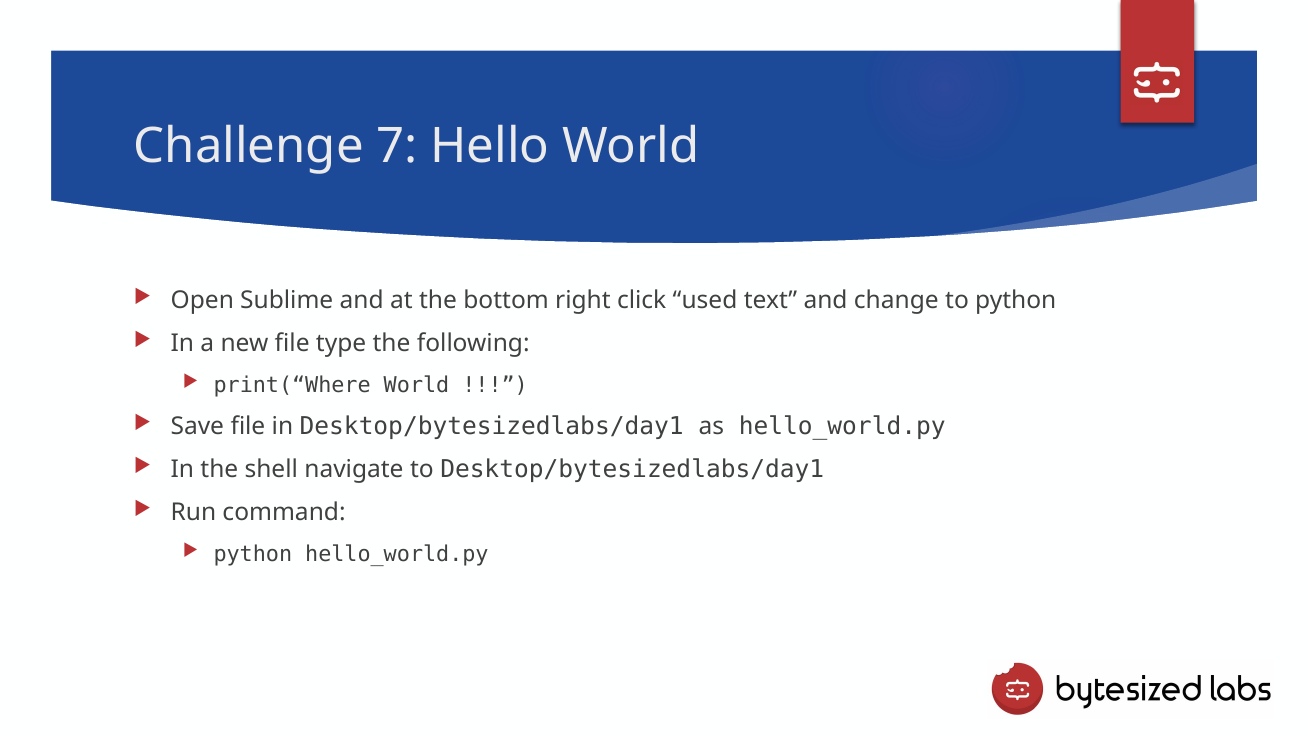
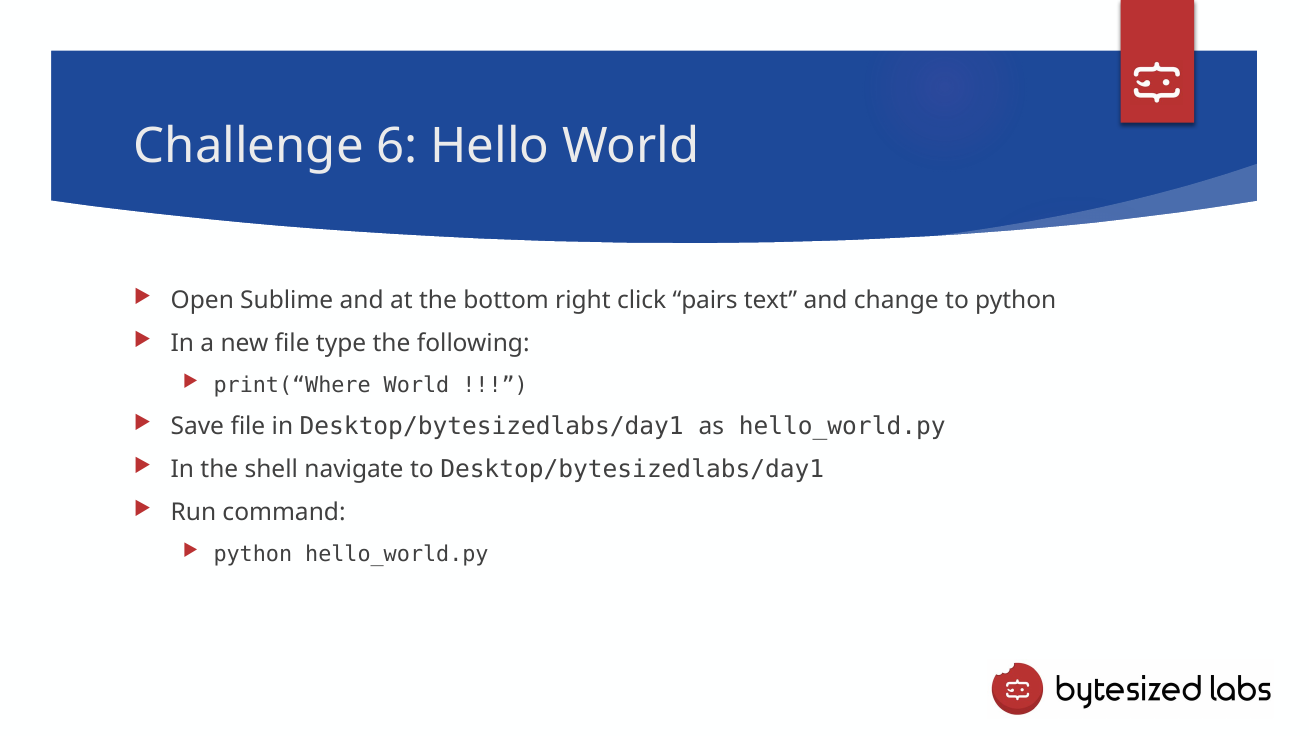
7: 7 -> 6
used: used -> pairs
